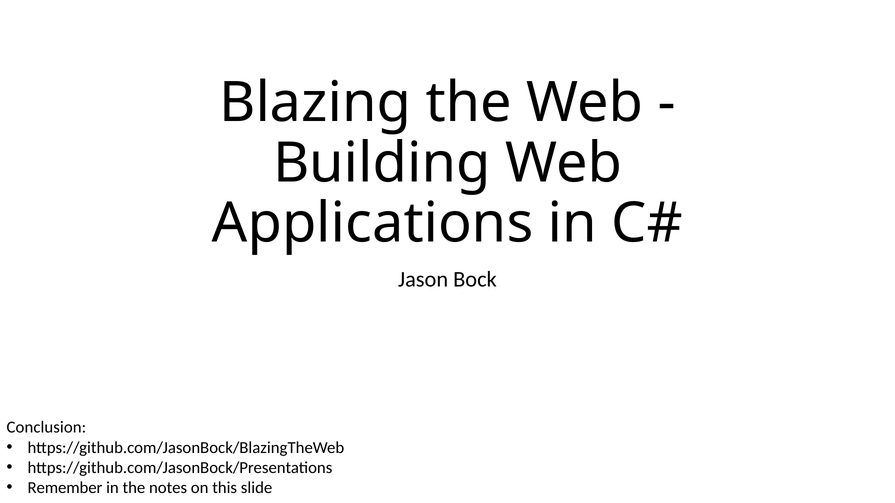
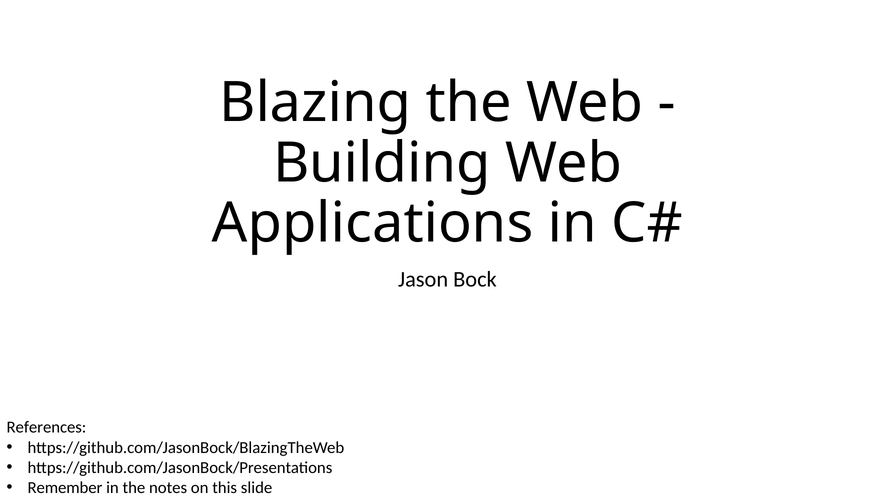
Conclusion: Conclusion -> References
